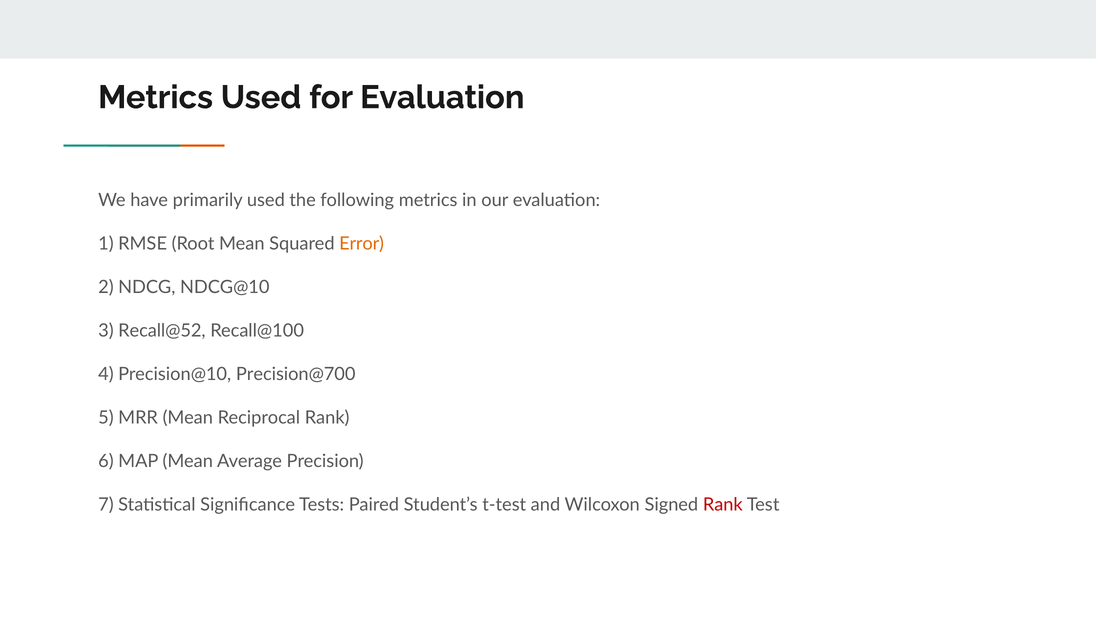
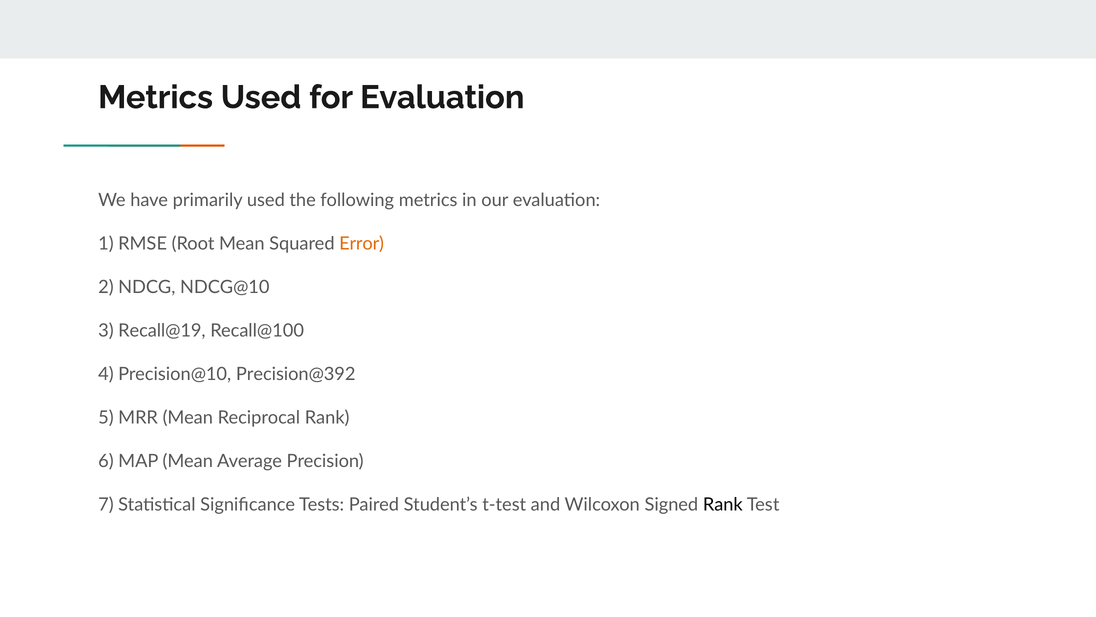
Recall@52: Recall@52 -> Recall@19
Precision@700: Precision@700 -> Precision@392
Rank at (723, 504) colour: red -> black
